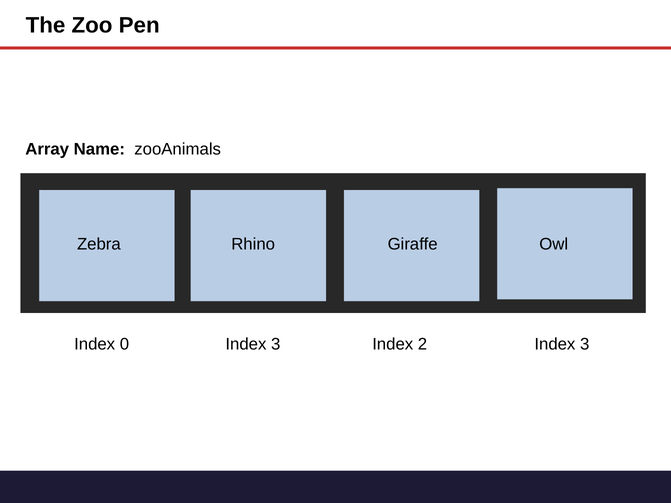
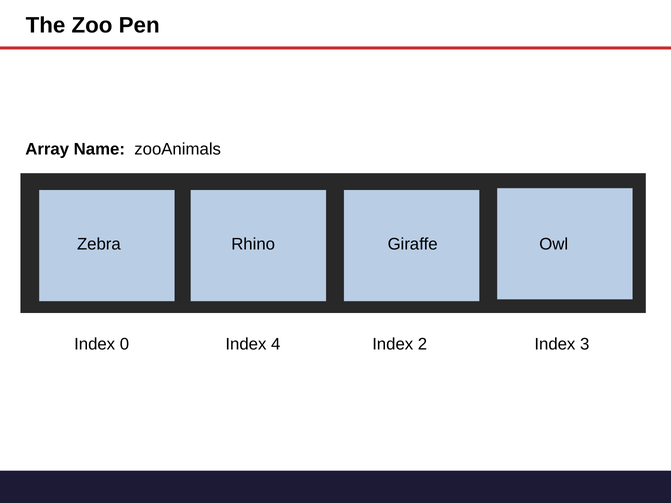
0 Index 3: 3 -> 4
